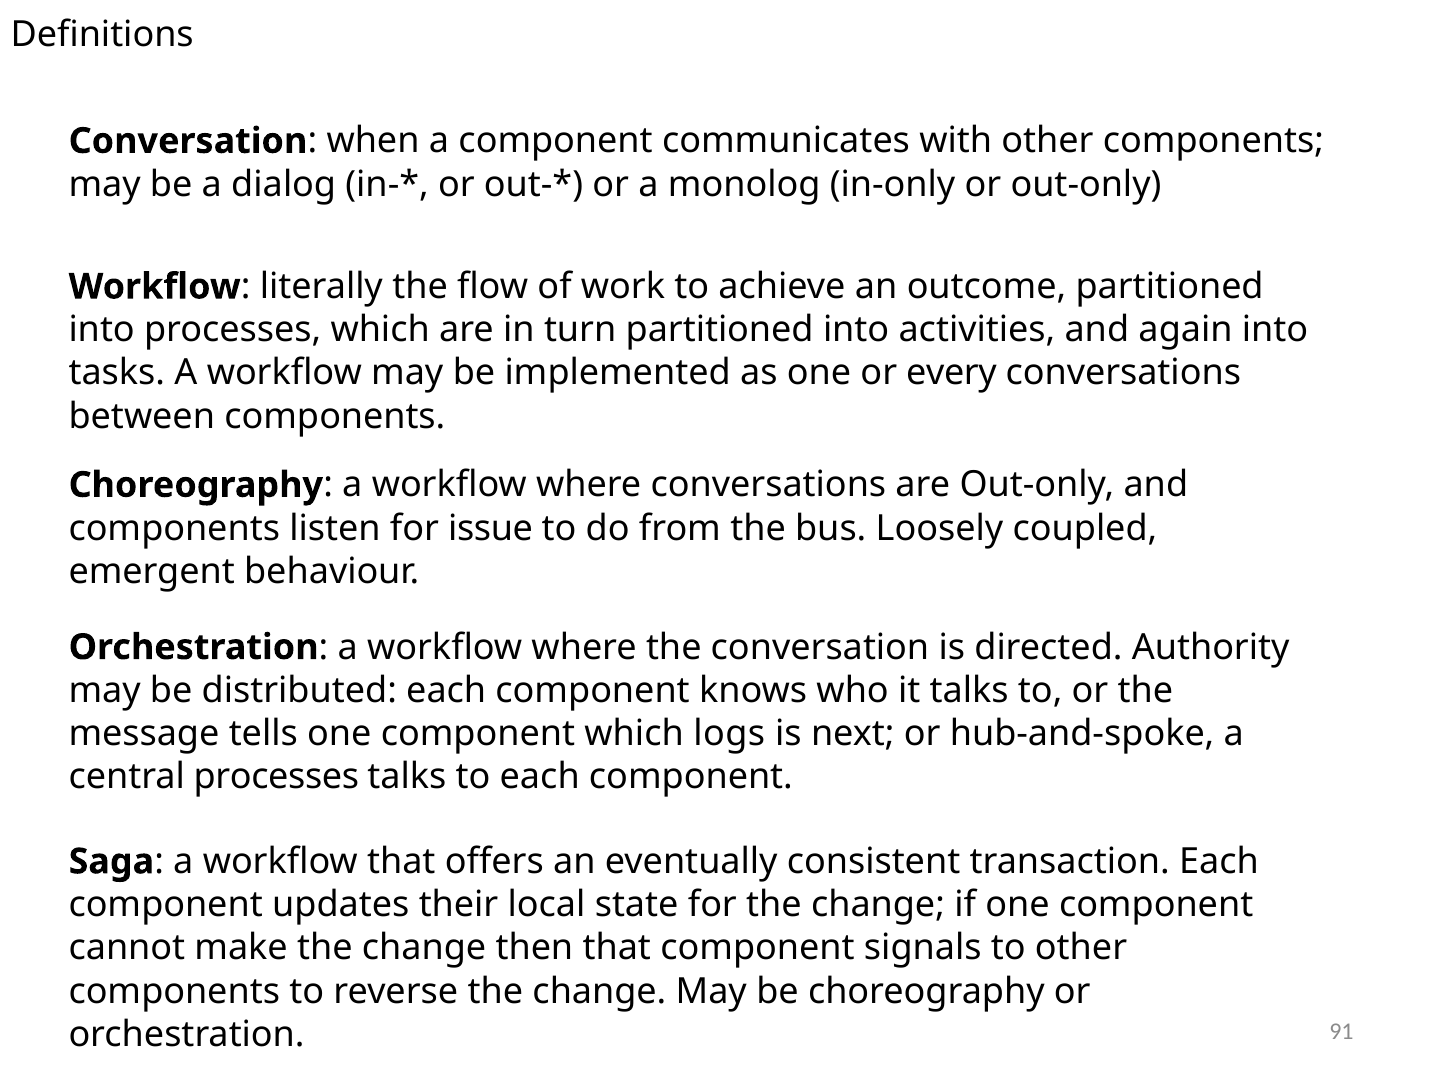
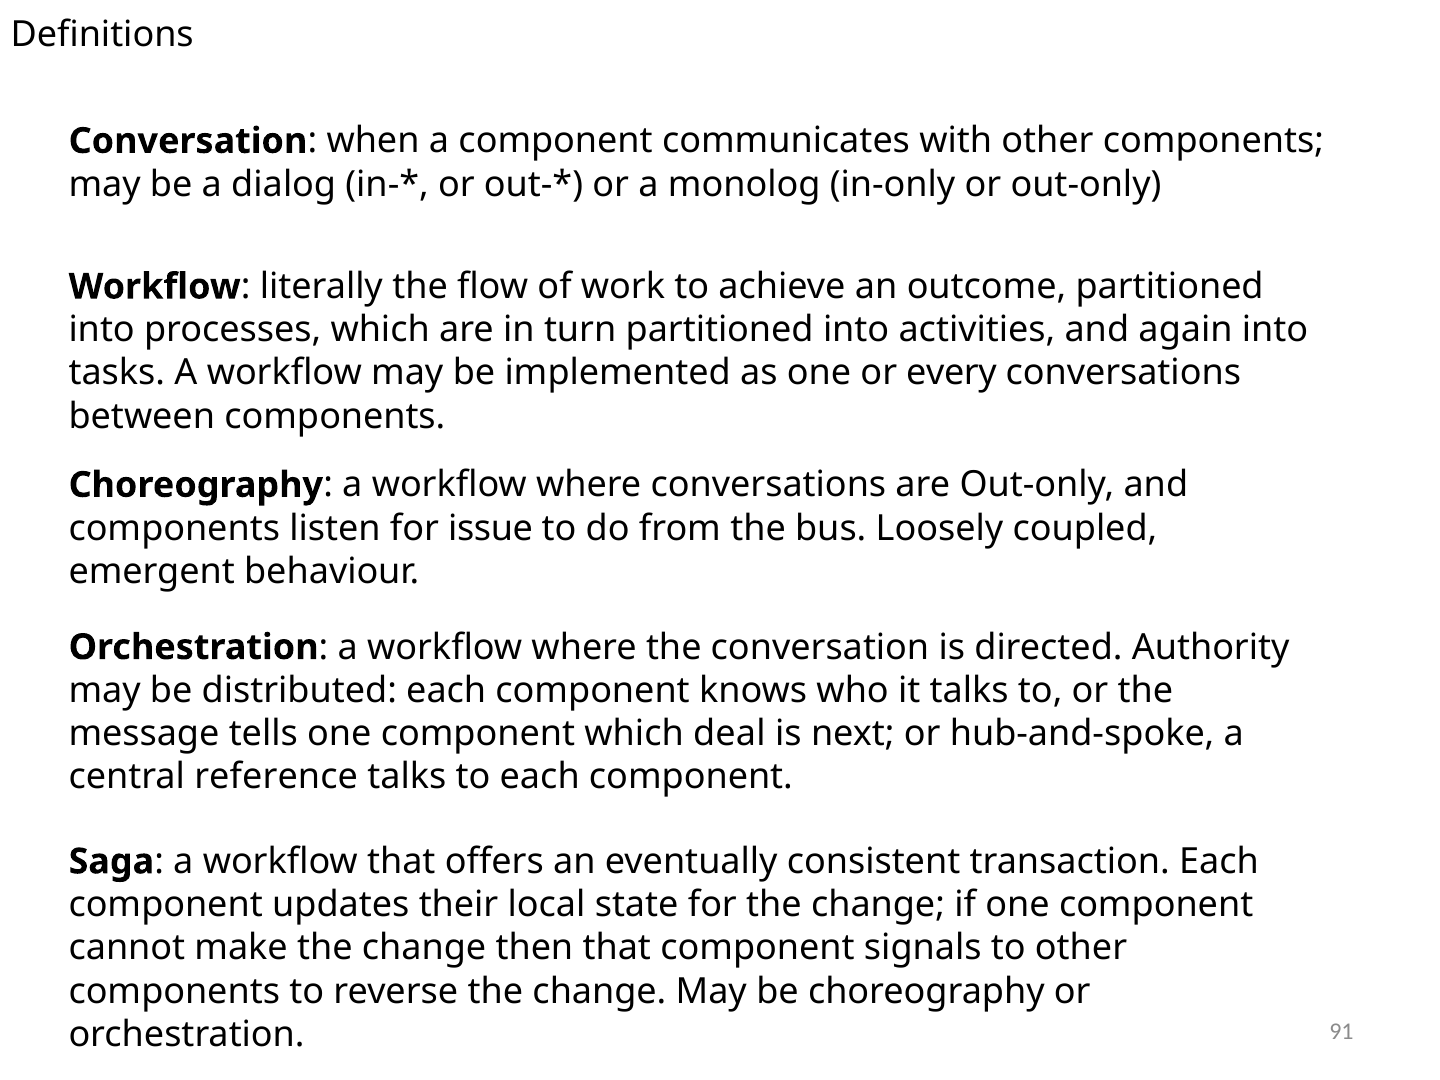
logs: logs -> deal
central processes: processes -> reference
